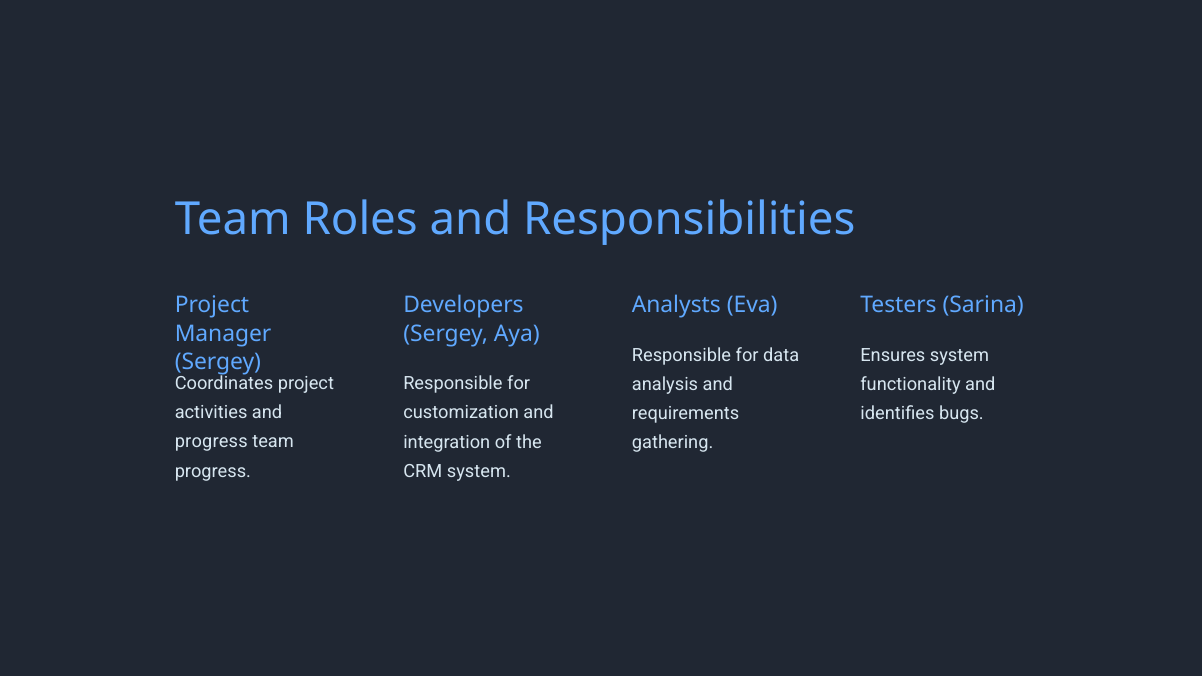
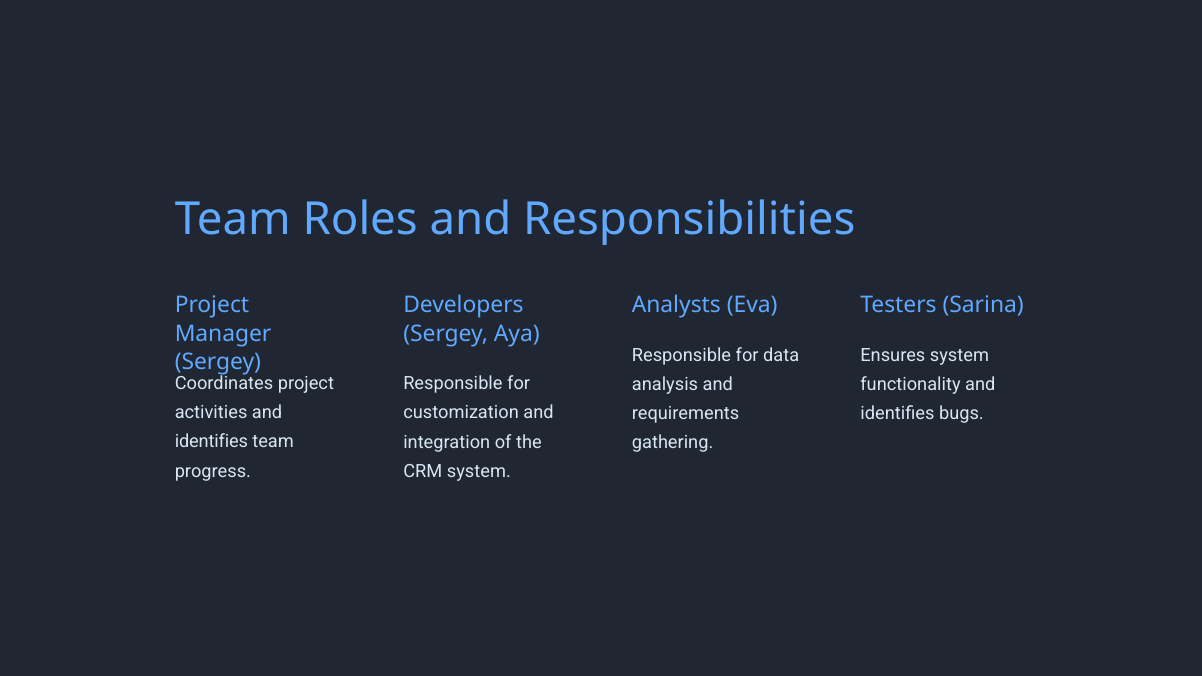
progress at (211, 442): progress -> identifies
